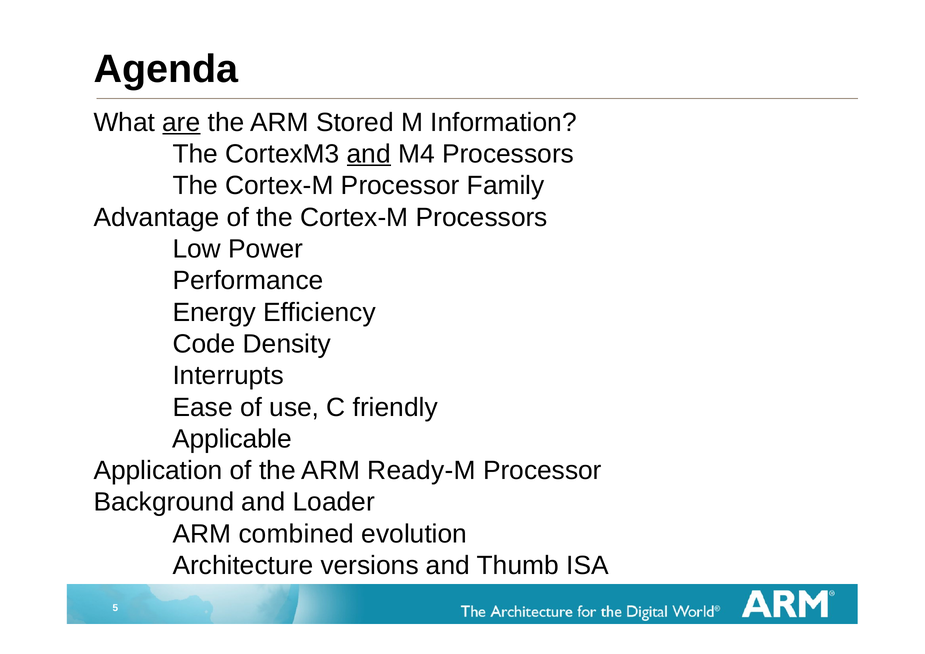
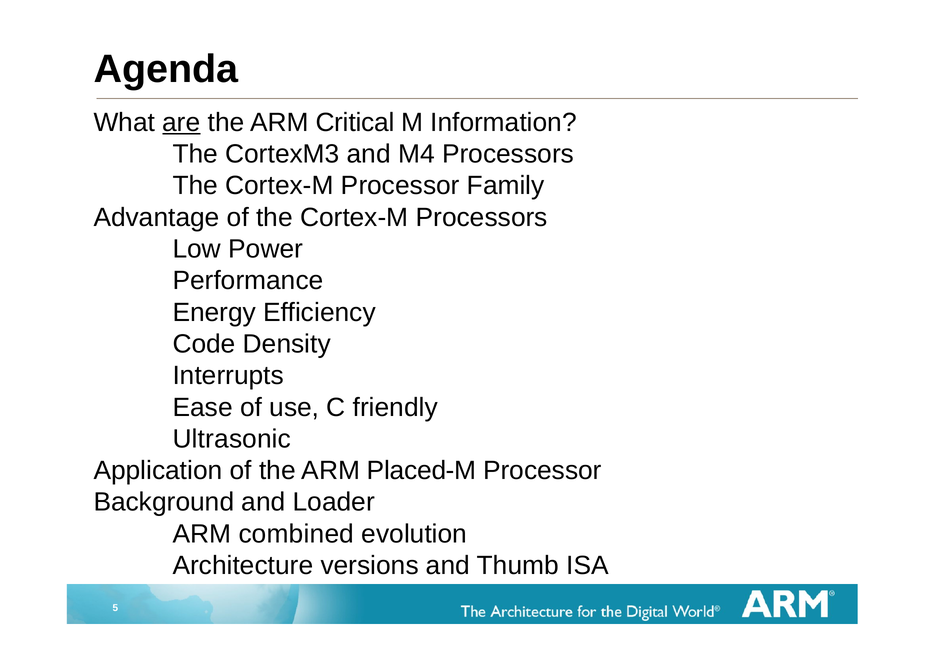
Stored: Stored -> Critical
and at (369, 154) underline: present -> none
Applicable: Applicable -> Ultrasonic
Ready-M: Ready-M -> Placed-M
